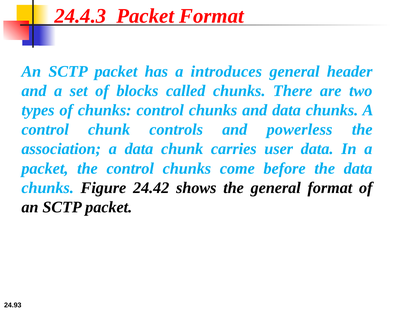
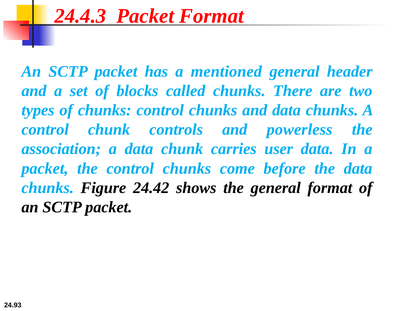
introduces: introduces -> mentioned
